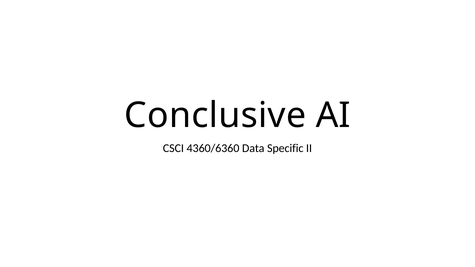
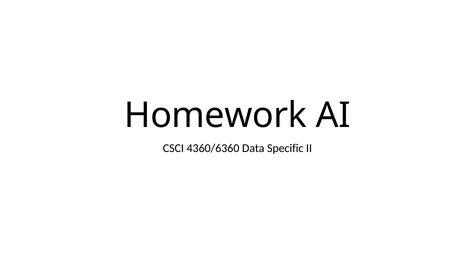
Conclusive: Conclusive -> Homework
